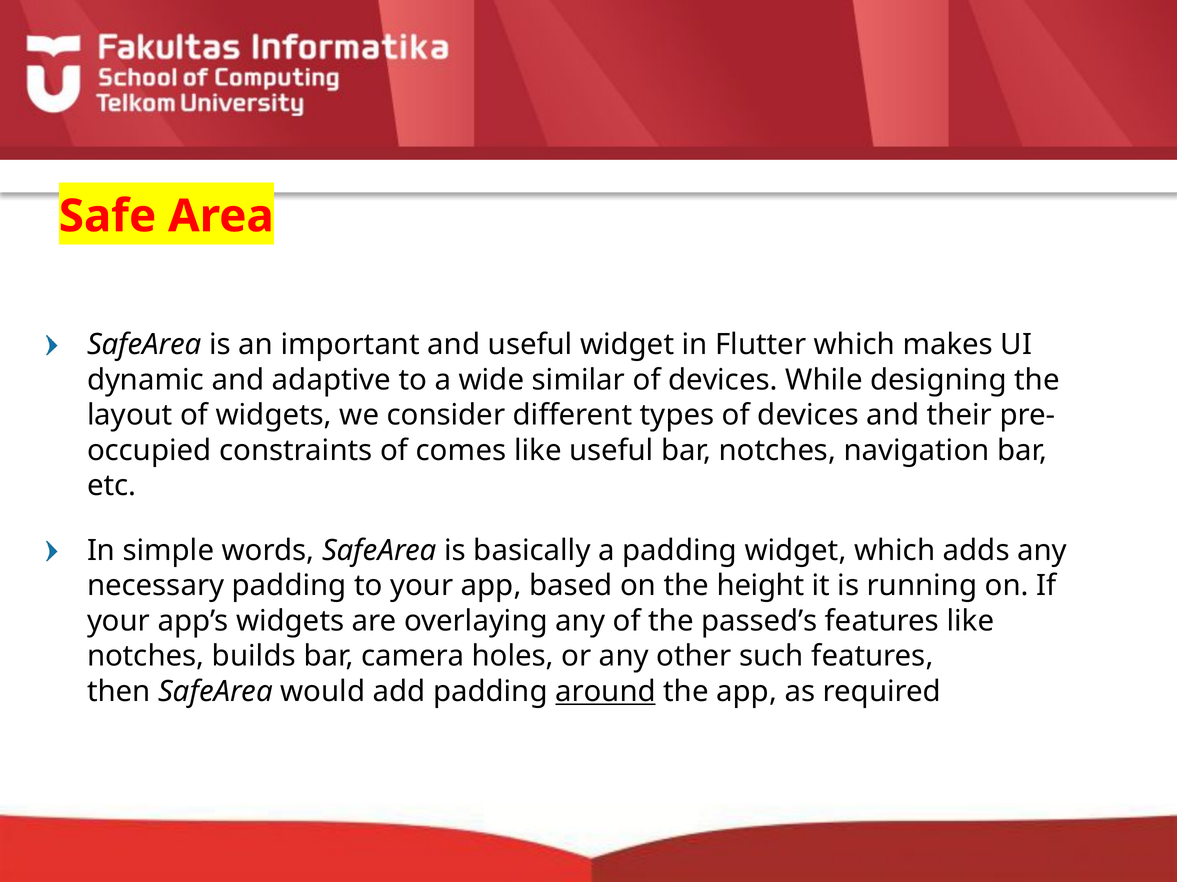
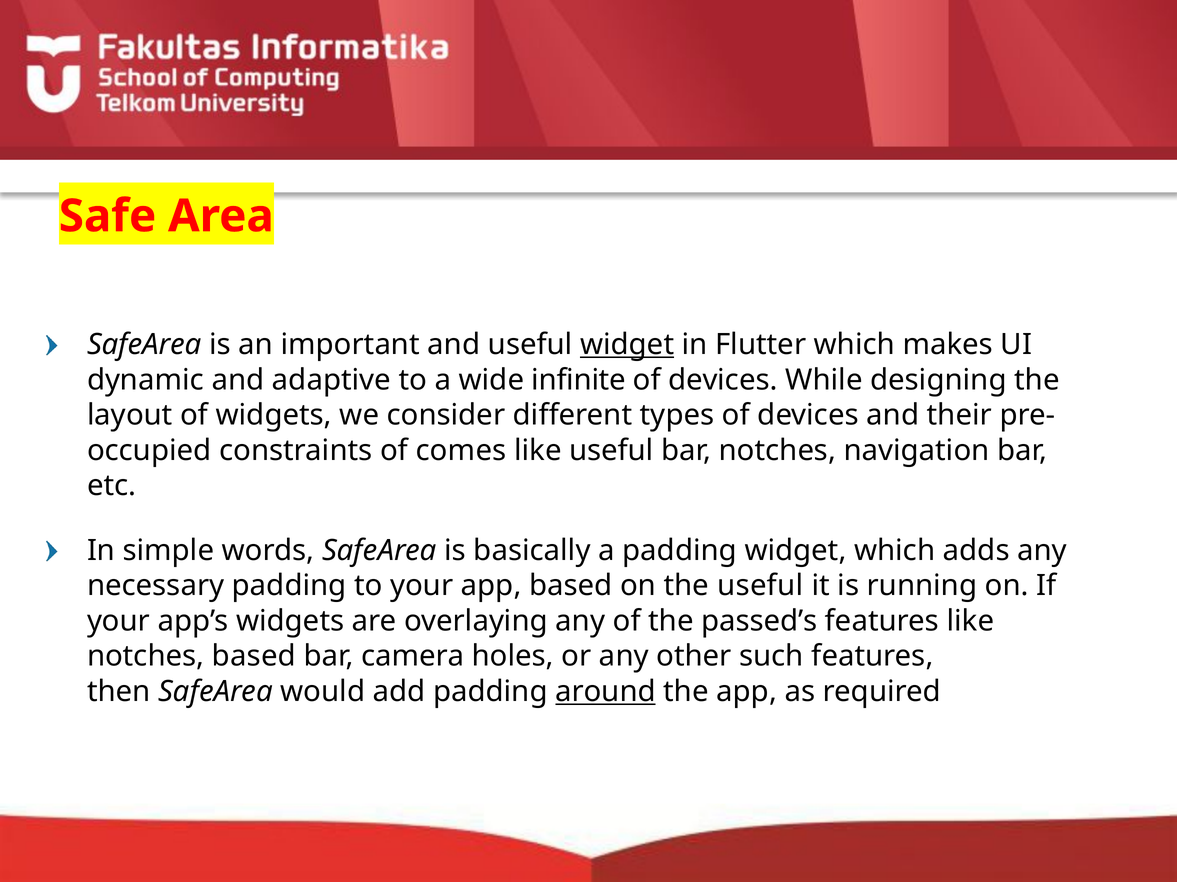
widget at (627, 345) underline: none -> present
similar: similar -> infinite
the height: height -> useful
notches builds: builds -> based
